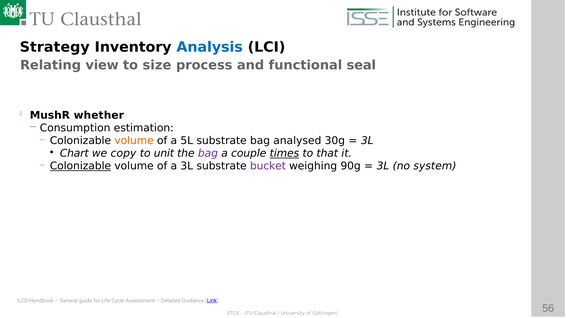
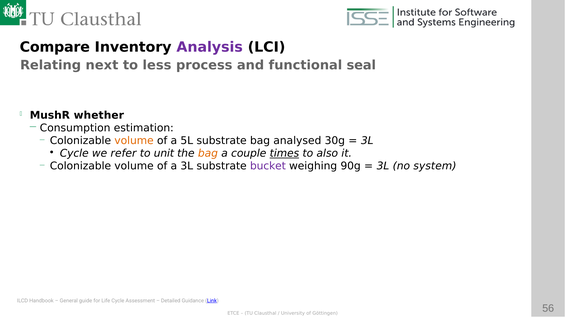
Strategy: Strategy -> Compare
Analysis colour: blue -> purple
view: view -> next
size: size -> less
Chart at (74, 154): Chart -> Cycle
copy: copy -> refer
bag at (208, 154) colour: purple -> orange
that: that -> also
Colonizable at (80, 166) underline: present -> none
